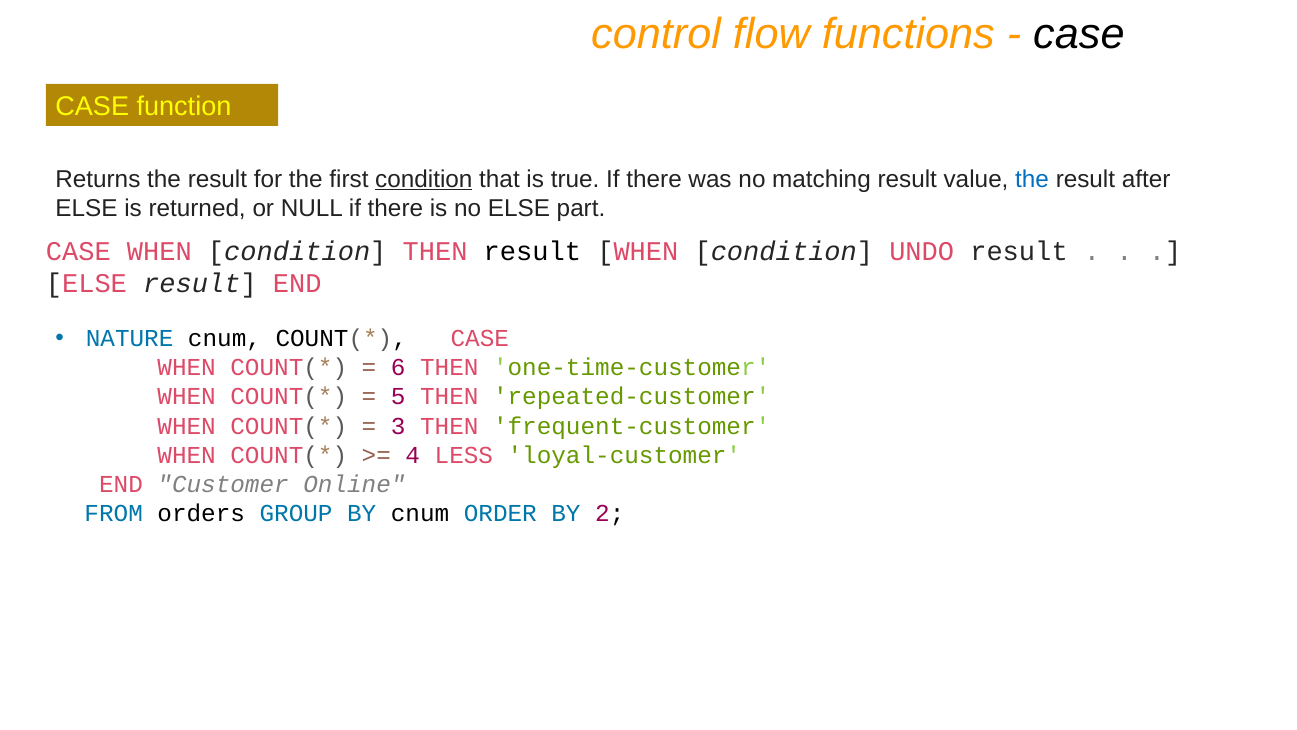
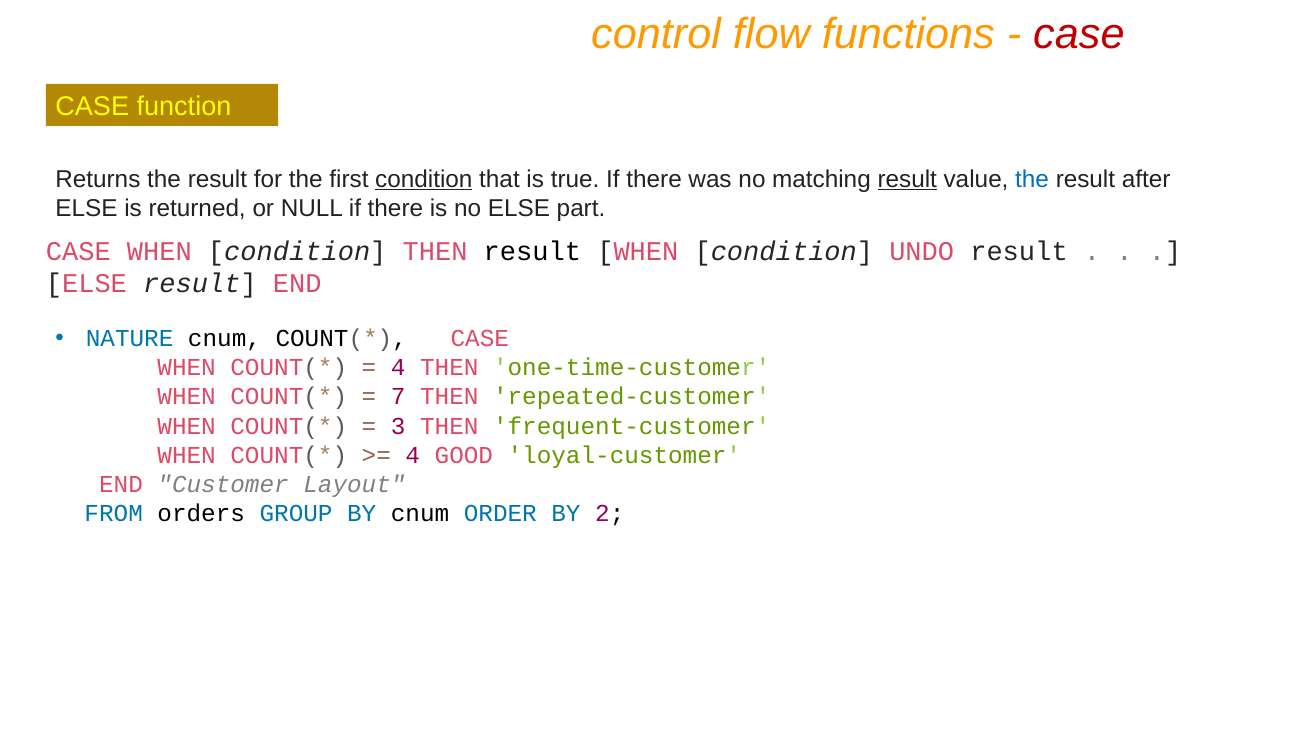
case at (1079, 34) colour: black -> red
result at (907, 179) underline: none -> present
6 at (398, 367): 6 -> 4
5: 5 -> 7
LESS: LESS -> GOOD
Online: Online -> Layout
